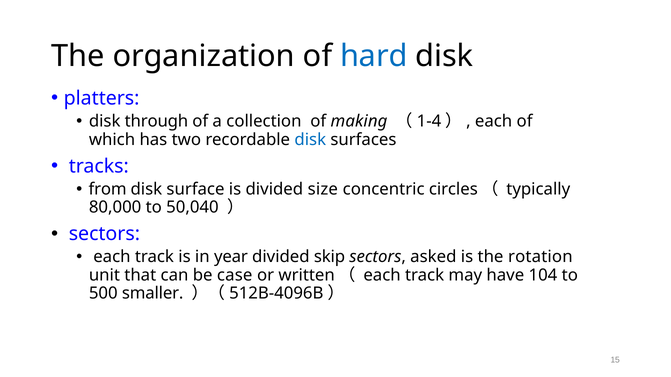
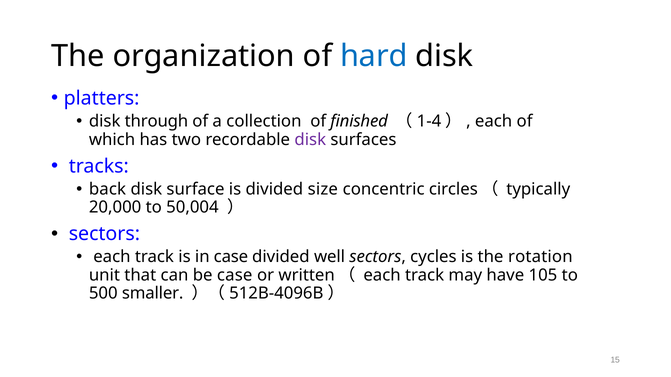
making: making -> finished
disk at (310, 140) colour: blue -> purple
from: from -> back
80,000: 80,000 -> 20,000
50,040: 50,040 -> 50,004
in year: year -> case
skip: skip -> well
asked: asked -> cycles
104: 104 -> 105
